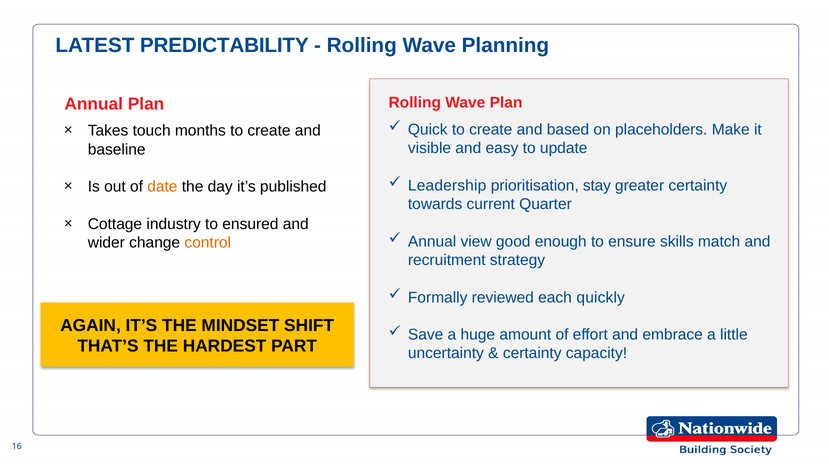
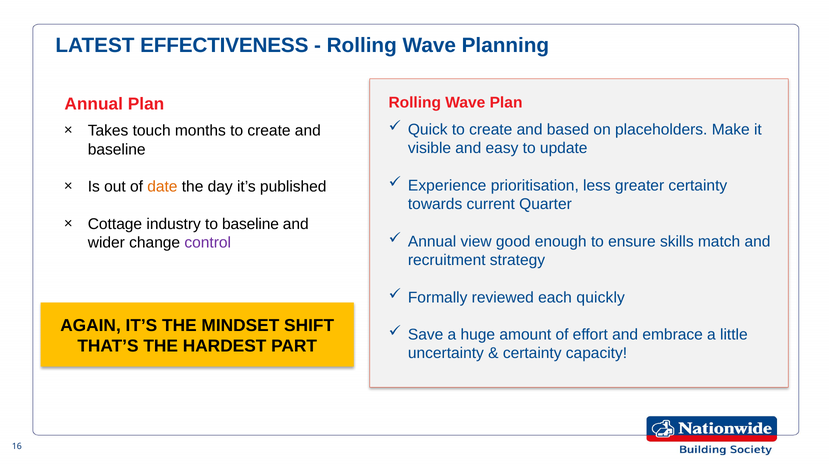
PREDICTABILITY: PREDICTABILITY -> EFFECTIVENESS
Leadership: Leadership -> Experience
stay: stay -> less
to ensured: ensured -> baseline
control colour: orange -> purple
